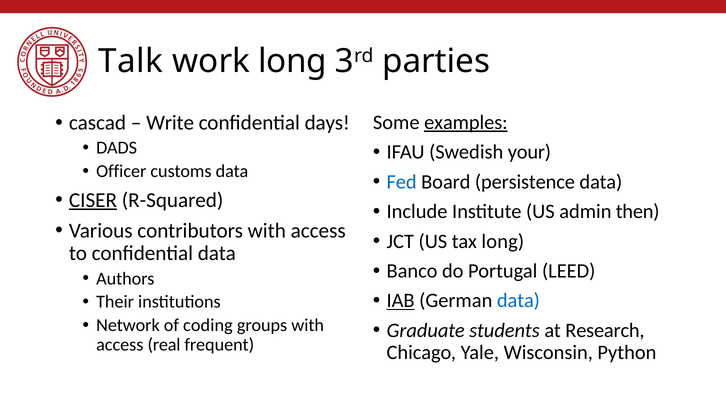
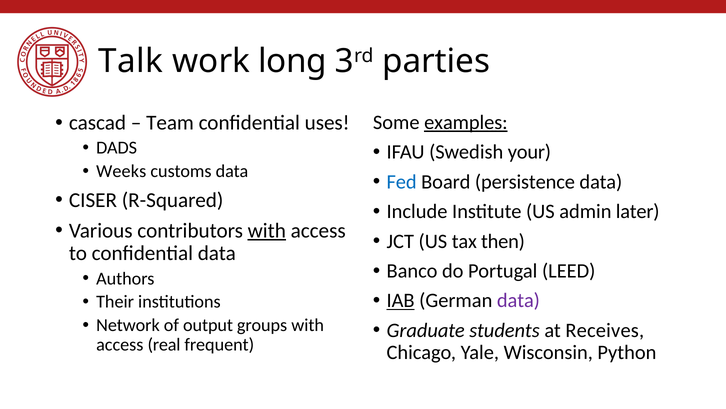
Write: Write -> Team
days: days -> uses
Officer: Officer -> Weeks
CISER underline: present -> none
then: then -> later
with at (267, 230) underline: none -> present
tax long: long -> then
data at (518, 300) colour: blue -> purple
coding: coding -> output
Research: Research -> Receives
